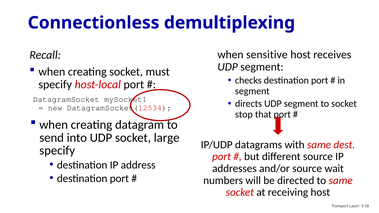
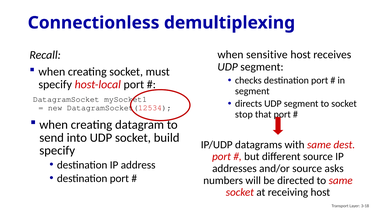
large: large -> build
wait: wait -> asks
